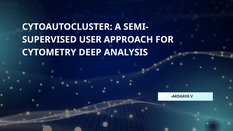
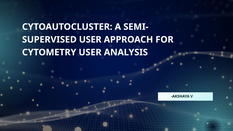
CYTOMETRY DEEP: DEEP -> USER
